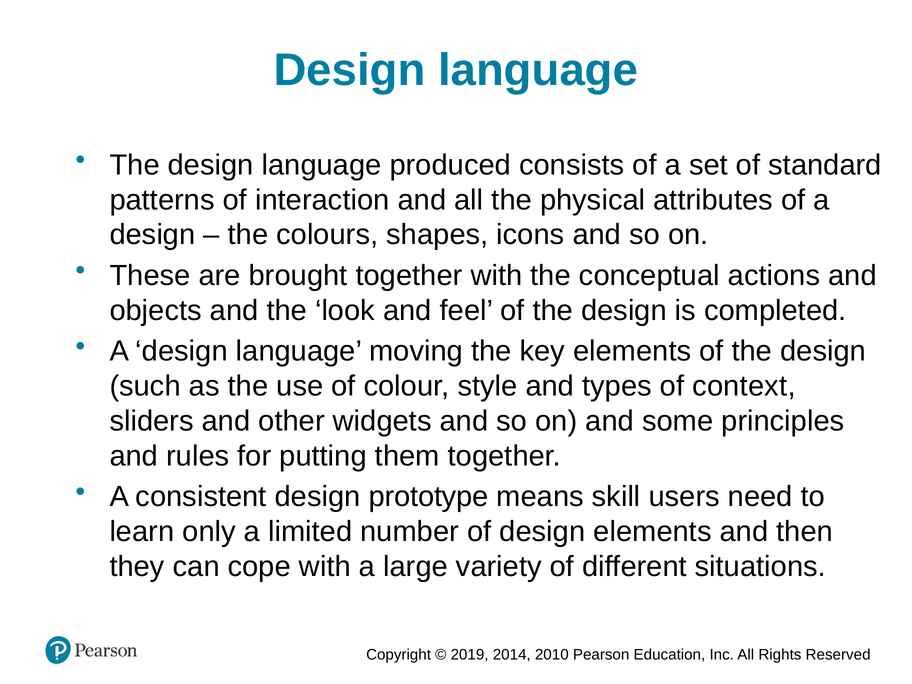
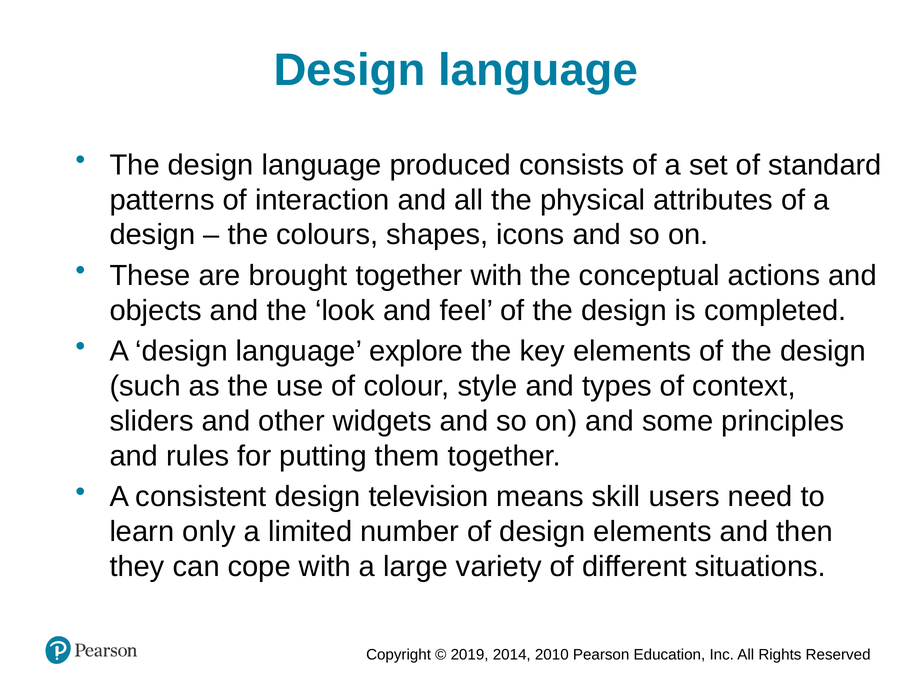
moving: moving -> explore
prototype: prototype -> television
